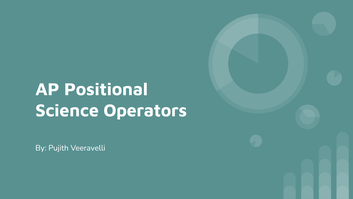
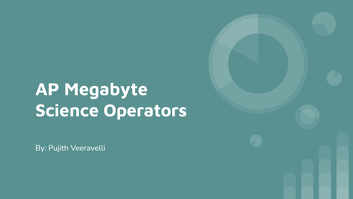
Positional: Positional -> Megabyte
